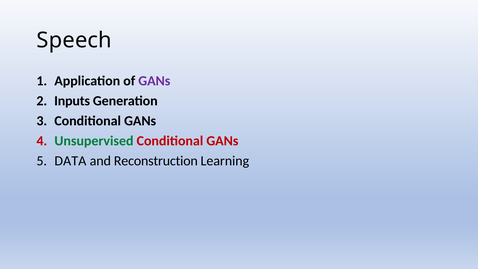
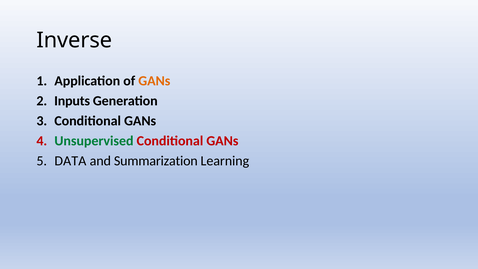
Speech: Speech -> Inverse
GANs at (154, 81) colour: purple -> orange
Reconstruction: Reconstruction -> Summarization
